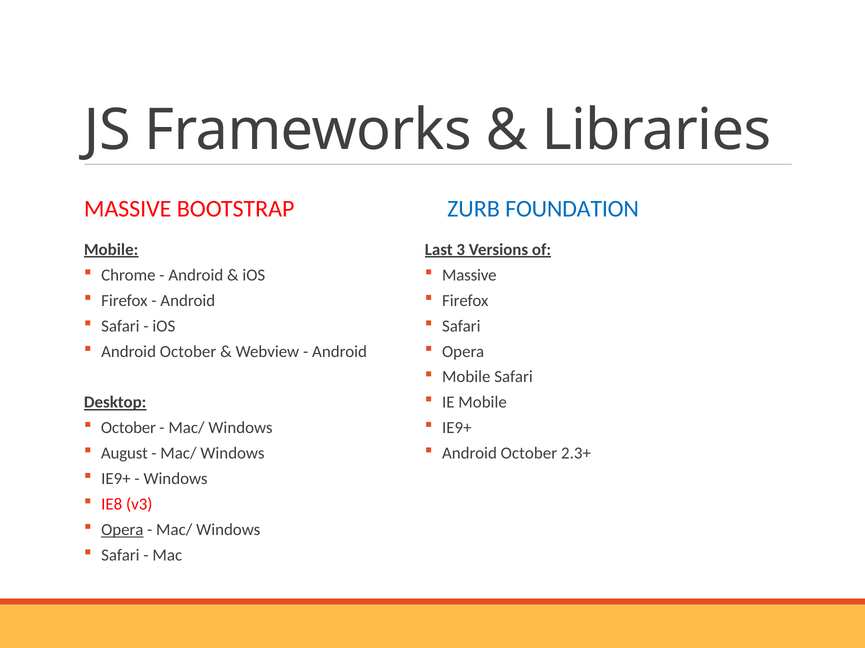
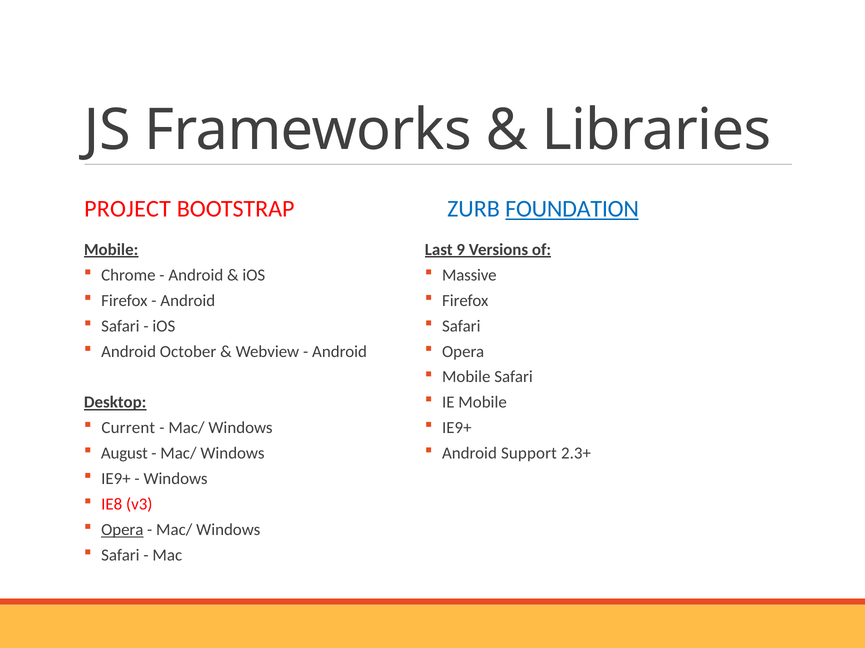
MASSIVE at (128, 209): MASSIVE -> PROJECT
FOUNDATION underline: none -> present
3: 3 -> 9
October at (128, 428): October -> Current
October at (529, 454): October -> Support
